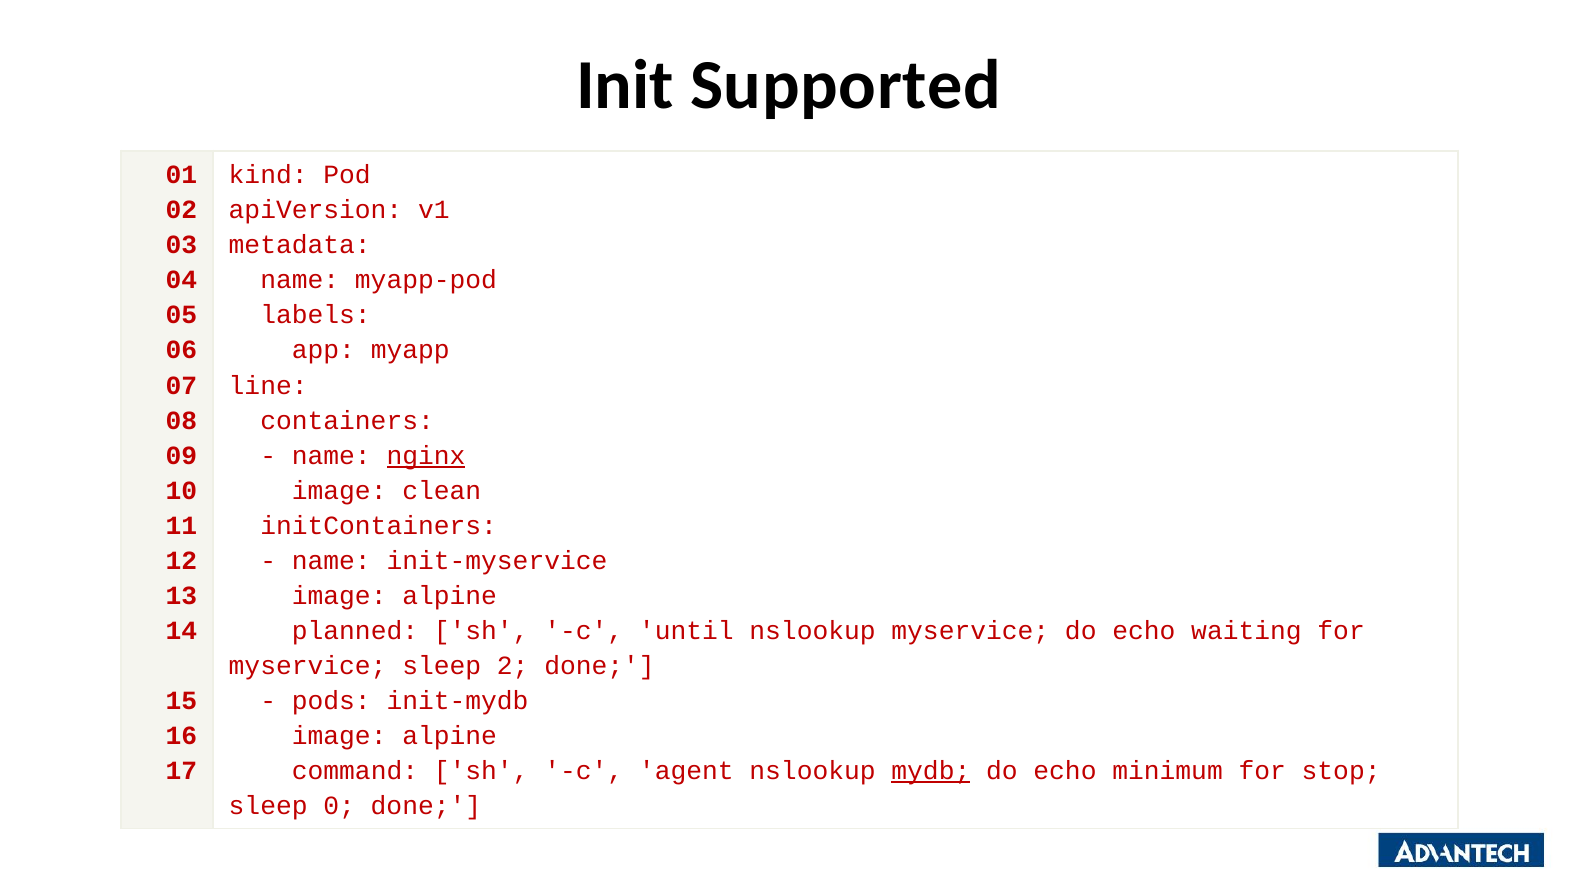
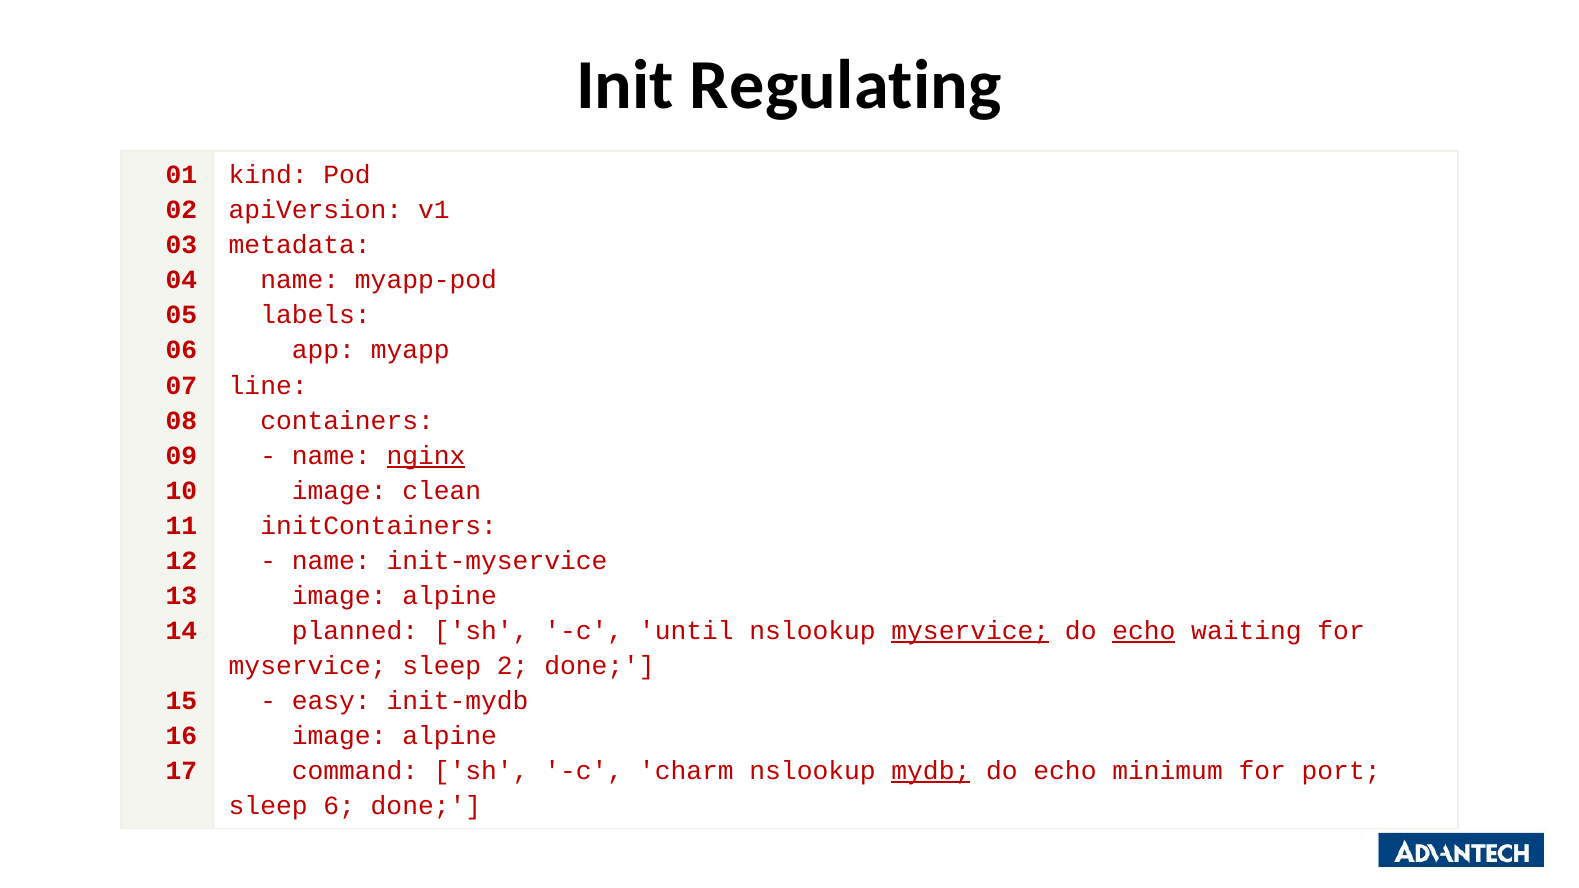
Supported: Supported -> Regulating
myservice at (970, 631) underline: none -> present
echo at (1144, 631) underline: none -> present
pods: pods -> easy
agent: agent -> charm
stop: stop -> port
0: 0 -> 6
